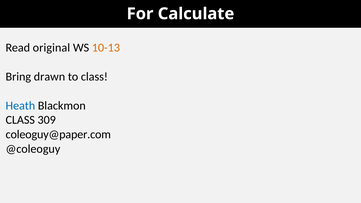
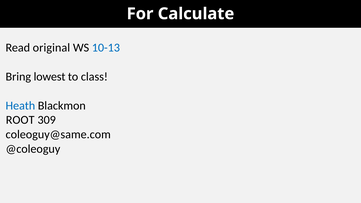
10-13 colour: orange -> blue
drawn: drawn -> lowest
CLASS at (20, 120): CLASS -> ROOT
coleoguy@paper.com: coleoguy@paper.com -> coleoguy@same.com
